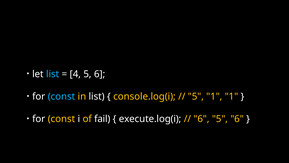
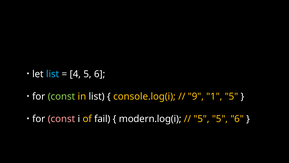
const at (62, 96) colour: light blue -> light green
5 at (196, 96): 5 -> 9
1 1: 1 -> 5
const at (62, 119) colour: yellow -> pink
execute.log(i: execute.log(i -> modern.log(i
6 at (202, 119): 6 -> 5
